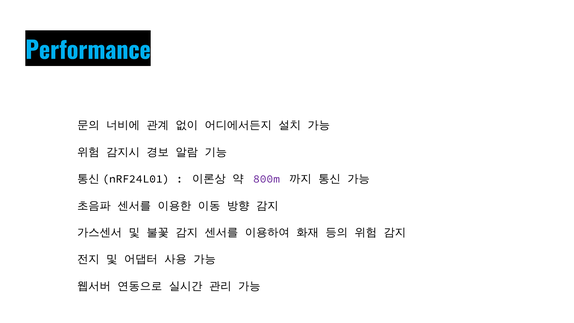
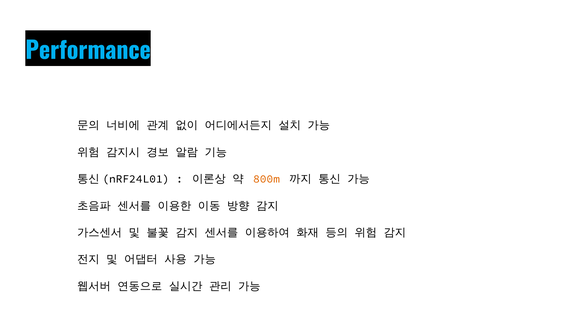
800m colour: purple -> orange
